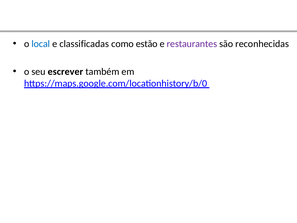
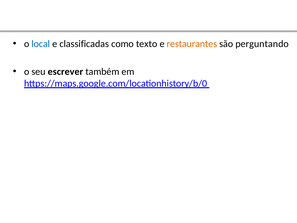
estão: estão -> texto
restaurantes colour: purple -> orange
reconhecidas: reconhecidas -> perguntando
